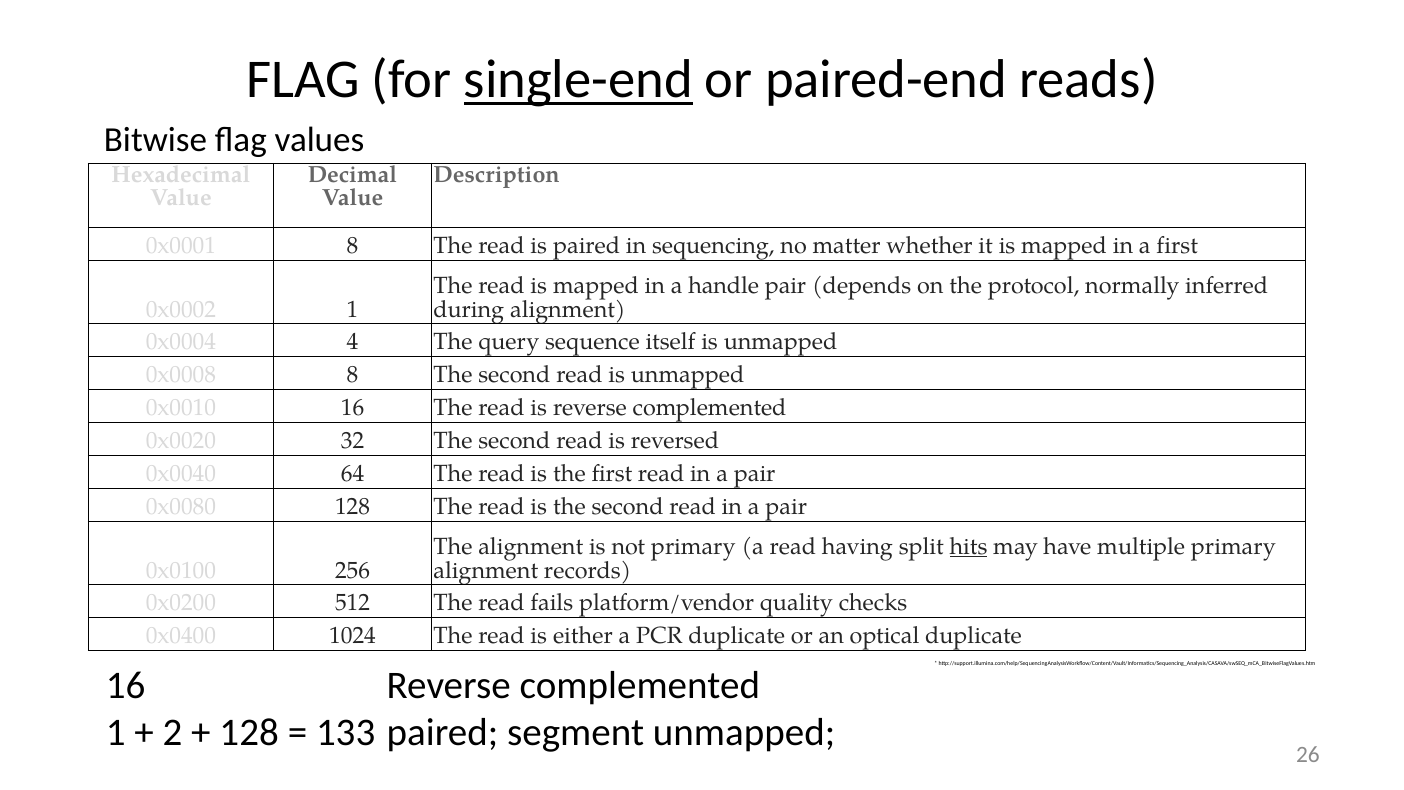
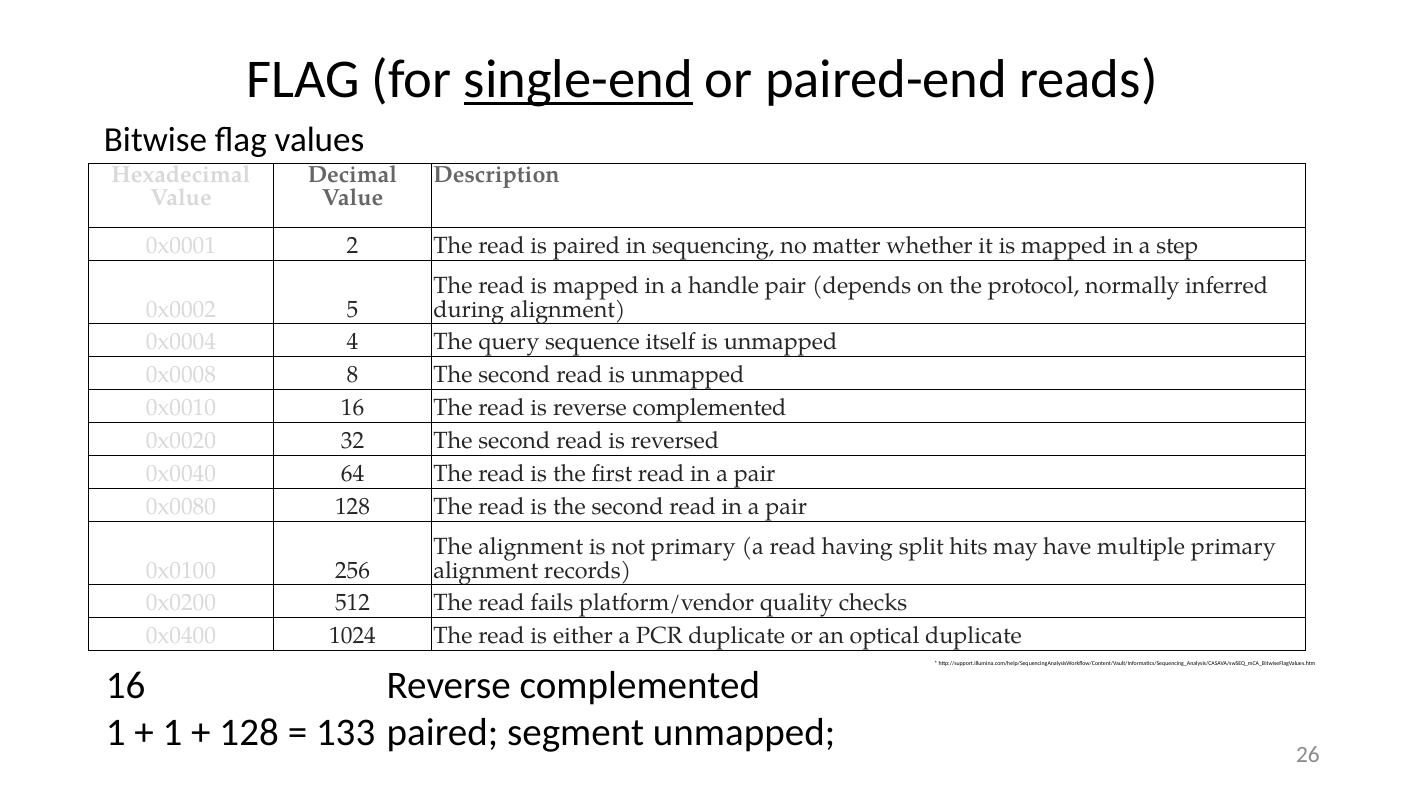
0x0001 8: 8 -> 2
a first: first -> step
0x0002 1: 1 -> 5
hits underline: present -> none
2 at (173, 732): 2 -> 1
